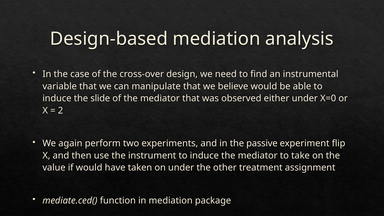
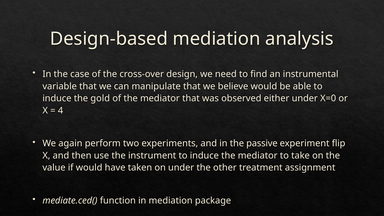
slide: slide -> gold
2: 2 -> 4
